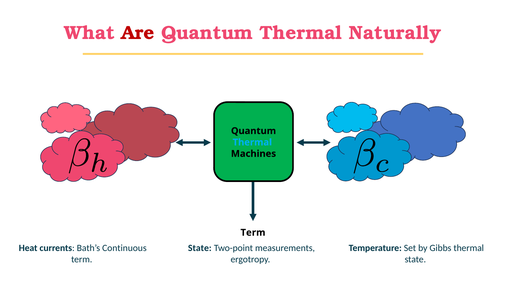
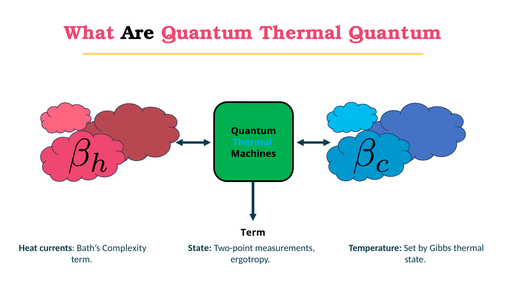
Are colour: red -> black
Thermal Naturally: Naturally -> Quantum
Continuous: Continuous -> Complexity
